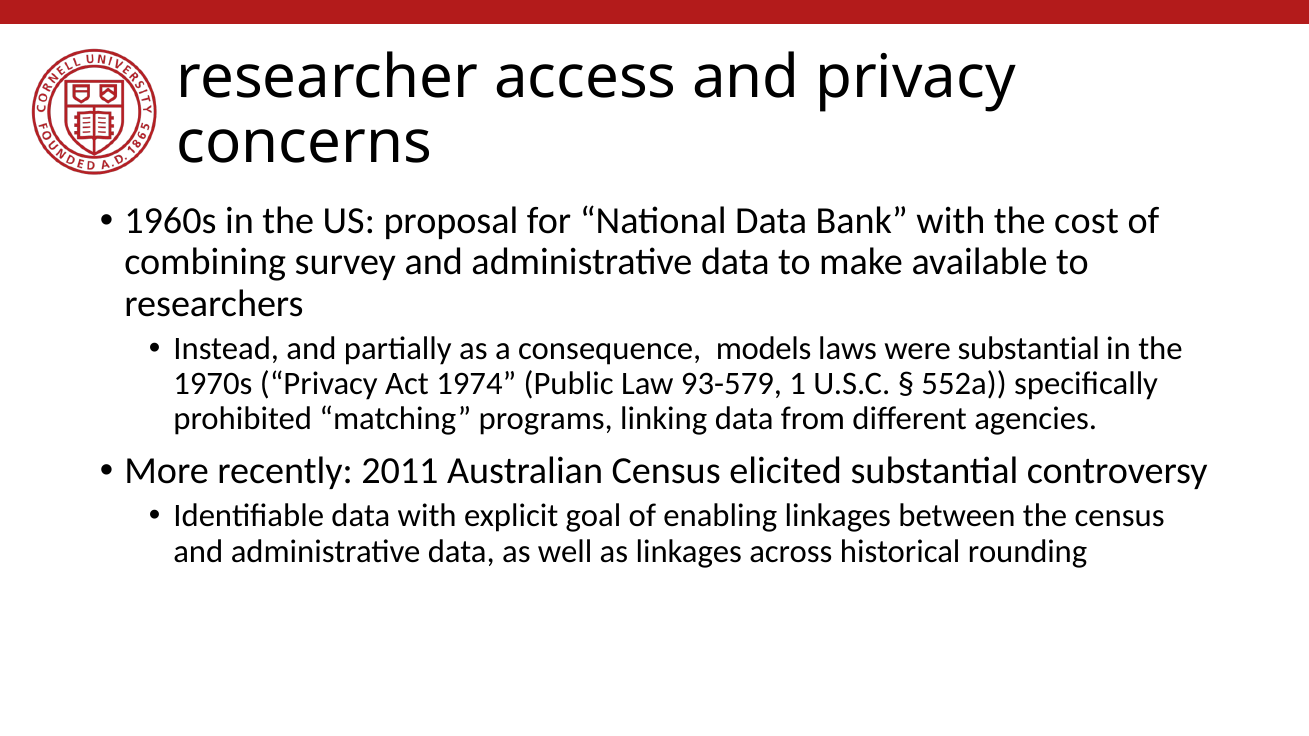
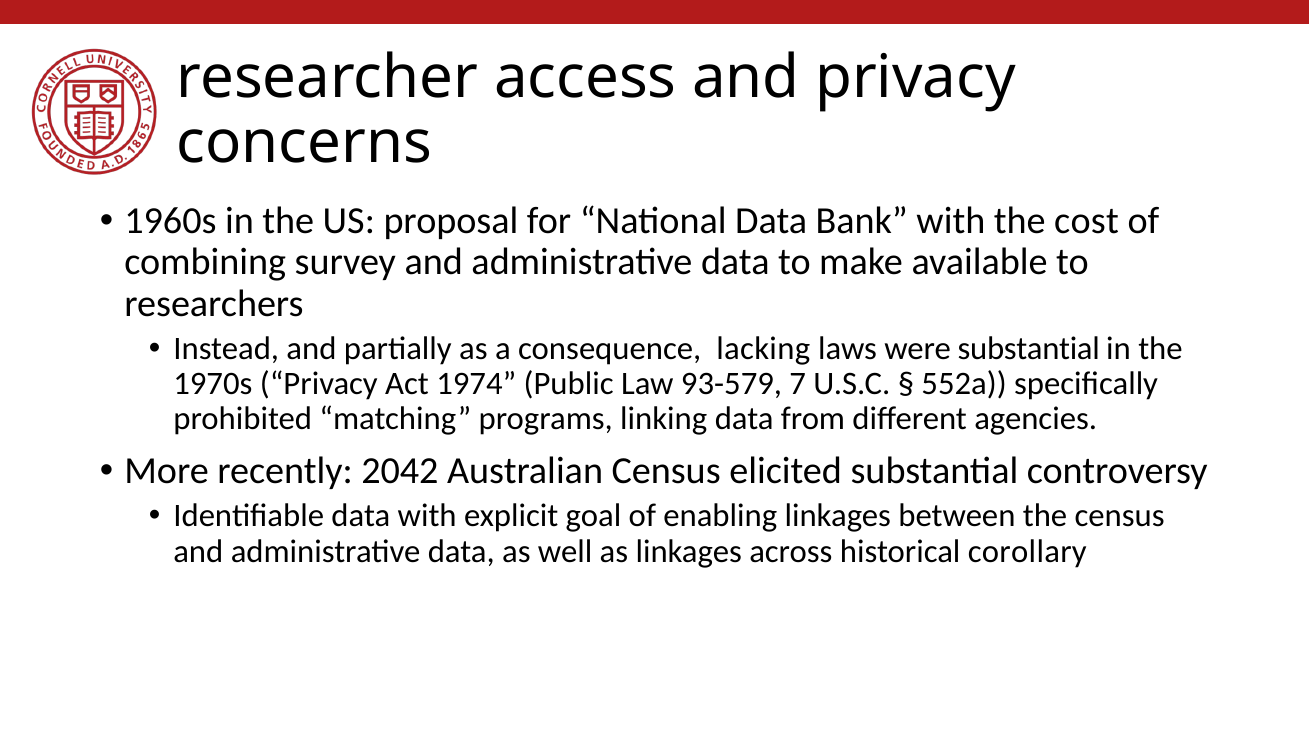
models: models -> lacking
1: 1 -> 7
2011: 2011 -> 2042
rounding: rounding -> corollary
